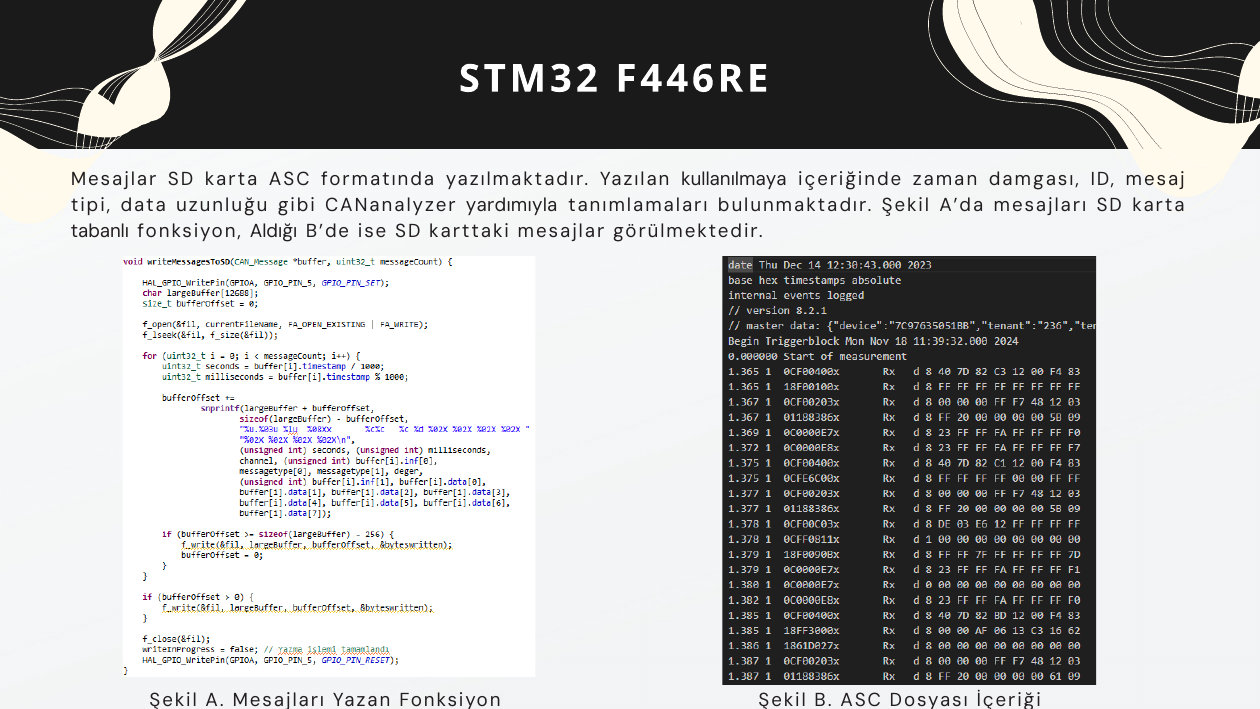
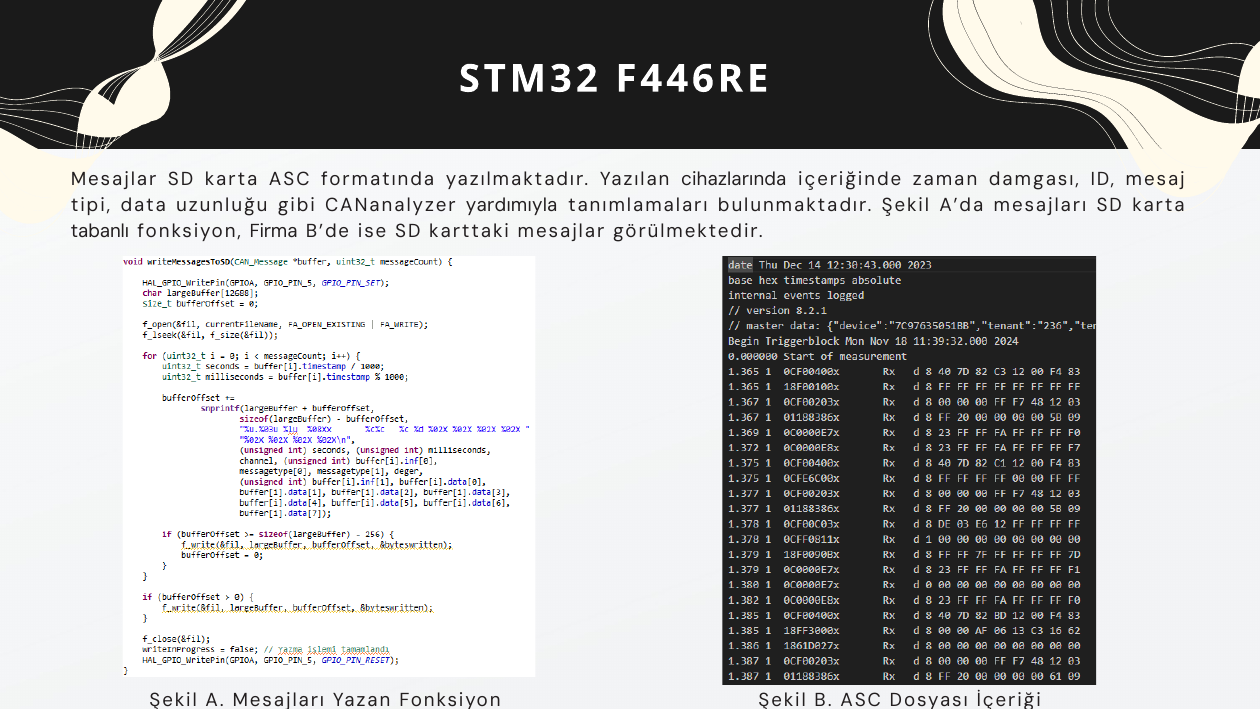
kullanılmaya: kullanılmaya -> cihazlarında
Aldığı: Aldığı -> Firma
